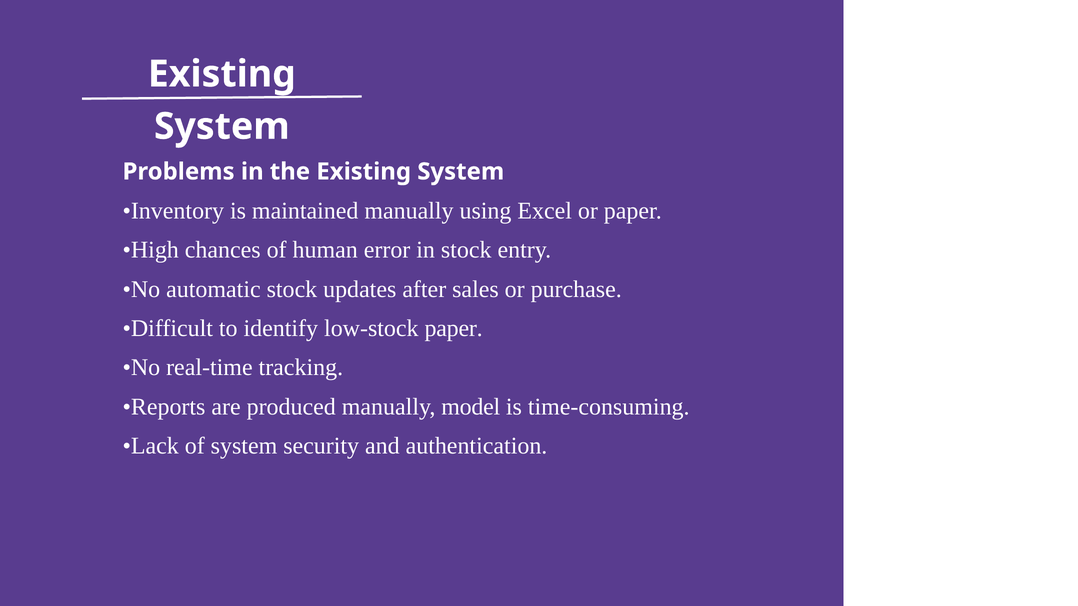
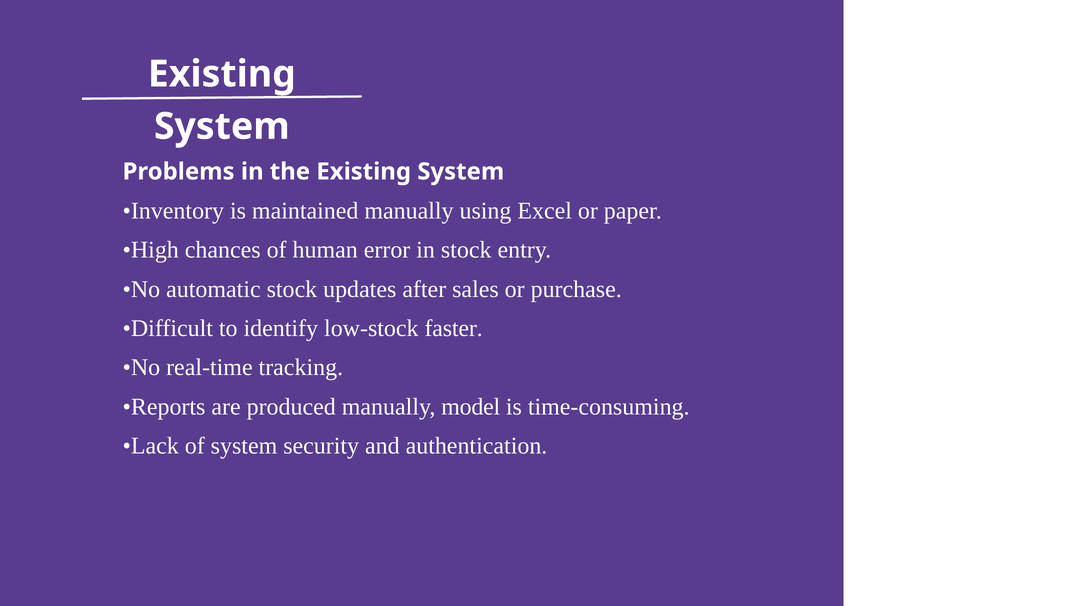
low-stock paper: paper -> faster
